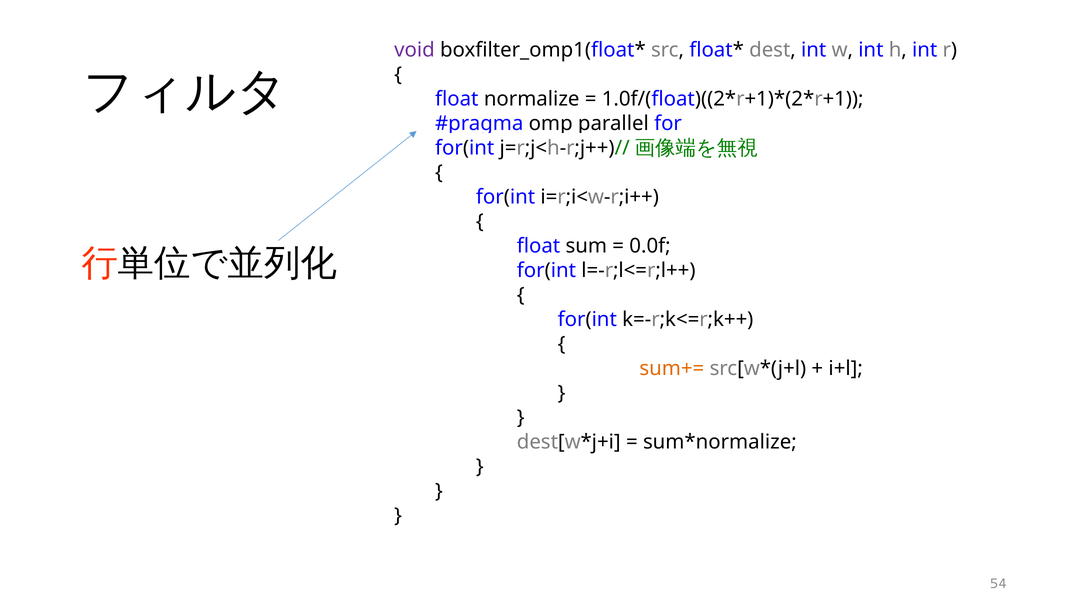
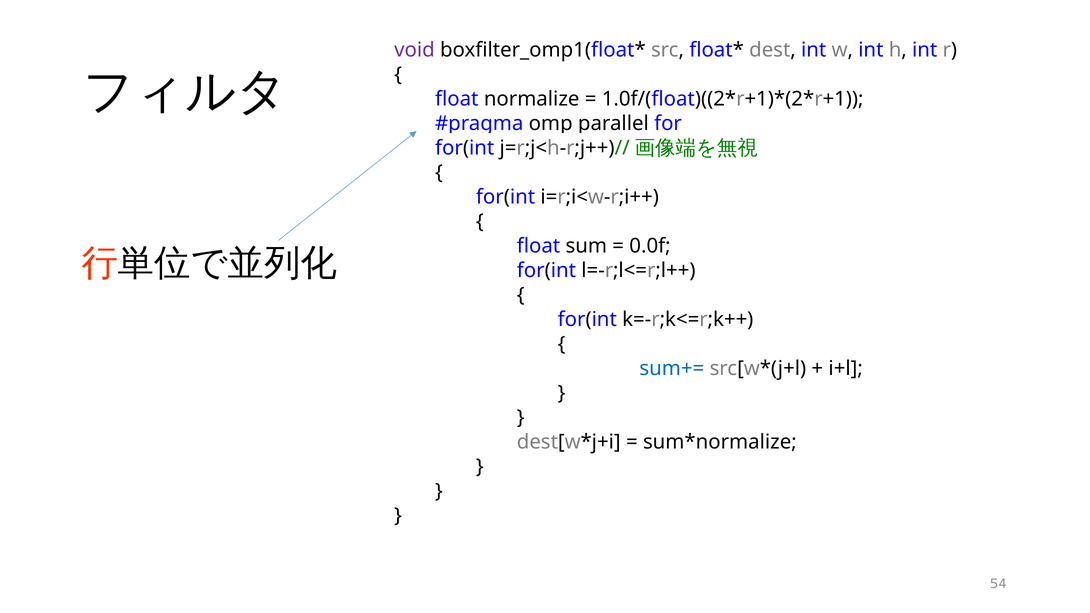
sum+= colour: orange -> blue
